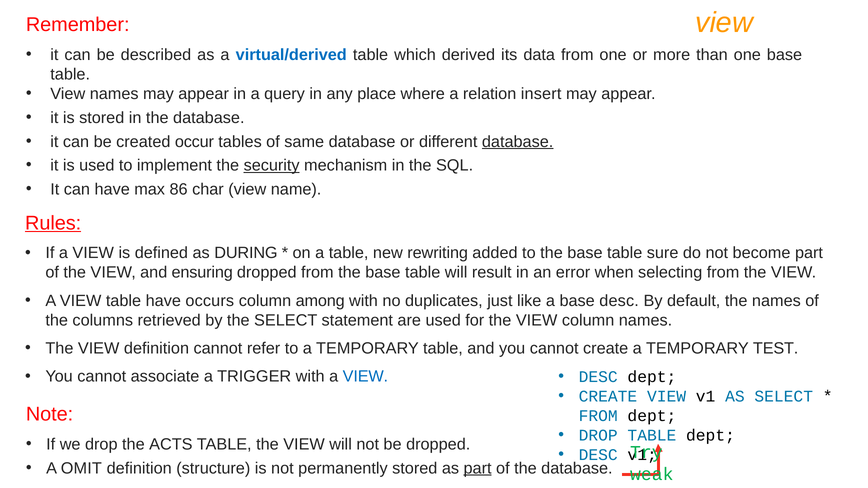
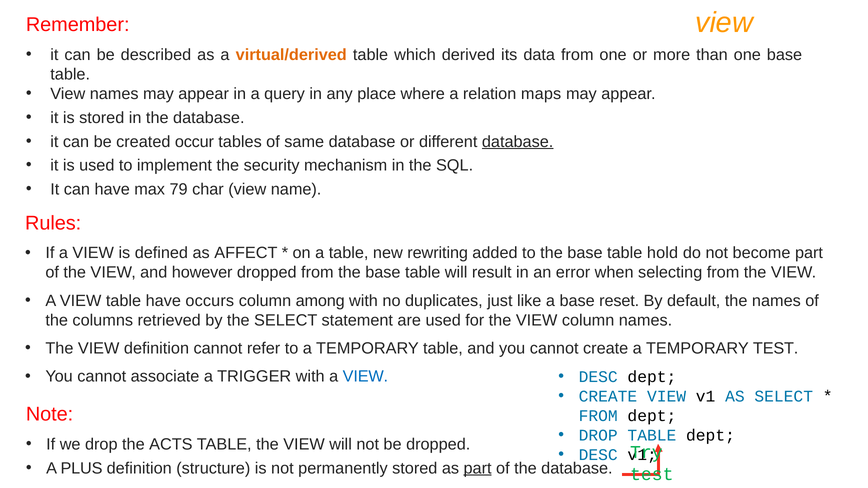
virtual/derived colour: blue -> orange
insert: insert -> maps
security underline: present -> none
86: 86 -> 79
Rules underline: present -> none
DURING: DURING -> AFFECT
sure: sure -> hold
ensuring: ensuring -> however
base desc: desc -> reset
OMIT: OMIT -> PLUS
weak at (652, 474): weak -> test
